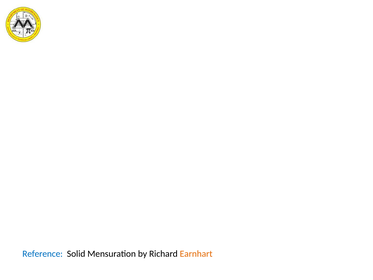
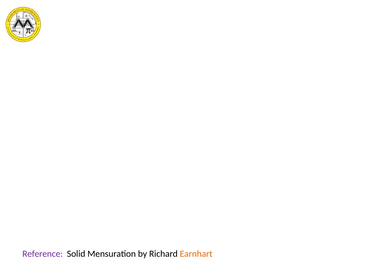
Reference colour: blue -> purple
